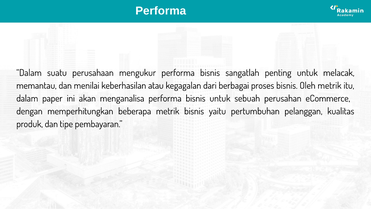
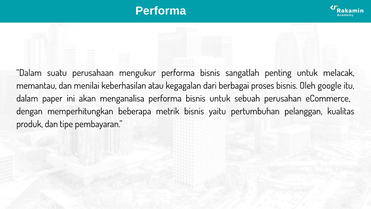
Oleh metrik: metrik -> google
